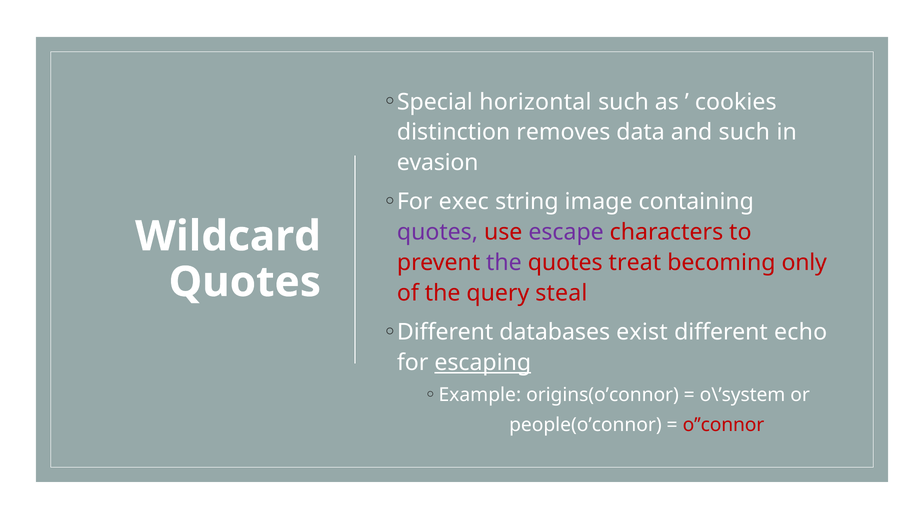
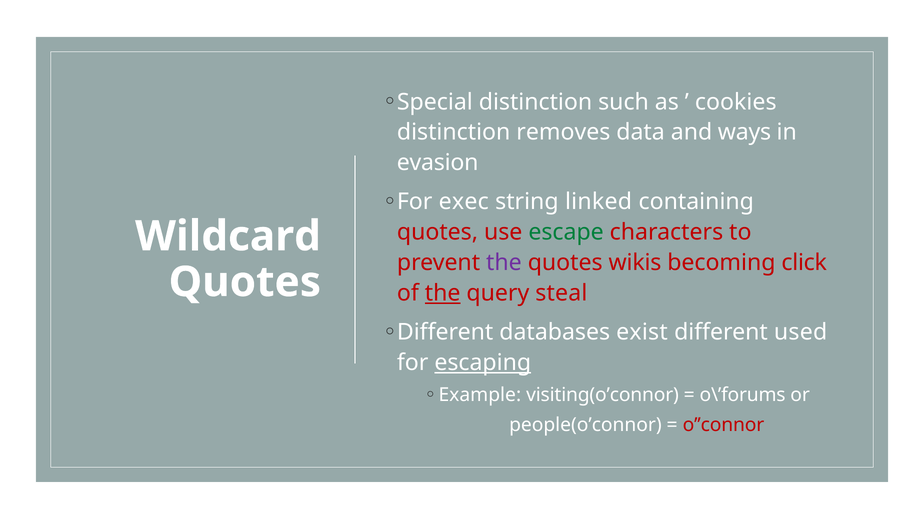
Special horizontal: horizontal -> distinction
and such: such -> ways
image: image -> linked
quotes at (437, 233) colour: purple -> red
escape colour: purple -> green
treat: treat -> wikis
only: only -> click
the at (443, 294) underline: none -> present
echo: echo -> used
origins(o’connor: origins(o’connor -> visiting(o’connor
o\’system: o\’system -> o\’forums
